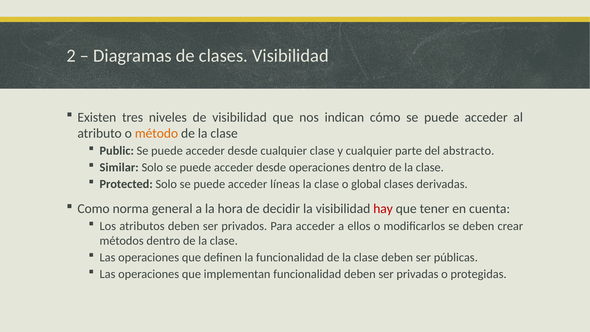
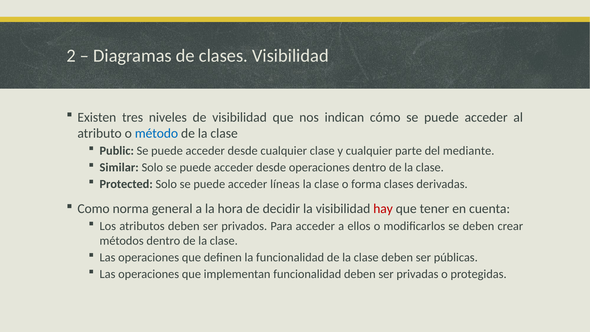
método colour: orange -> blue
abstracto: abstracto -> mediante
global: global -> forma
